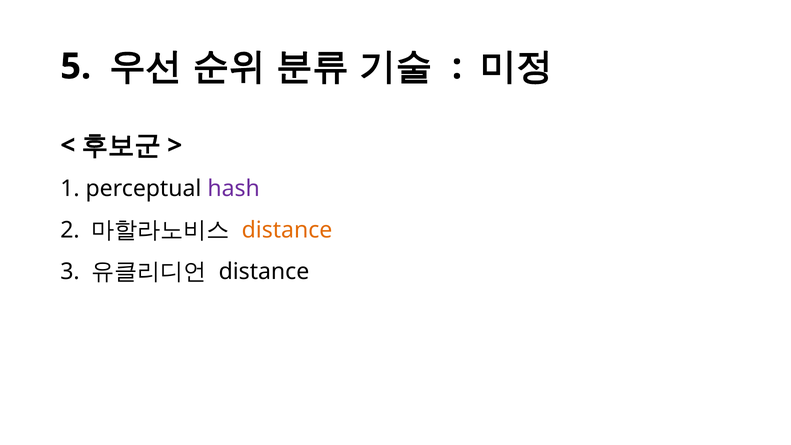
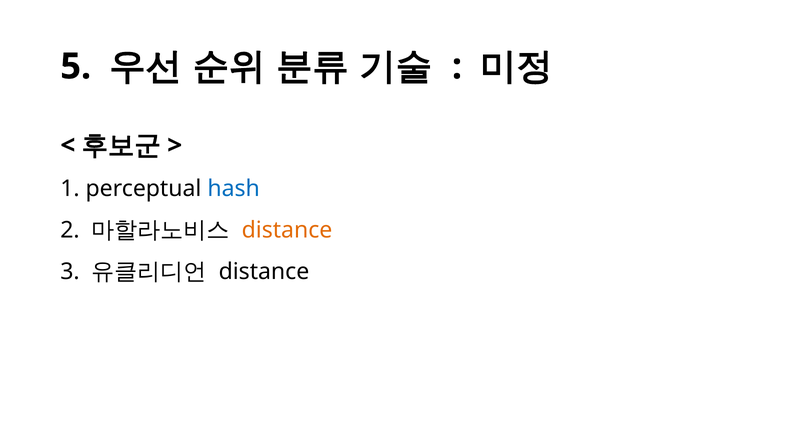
hash colour: purple -> blue
